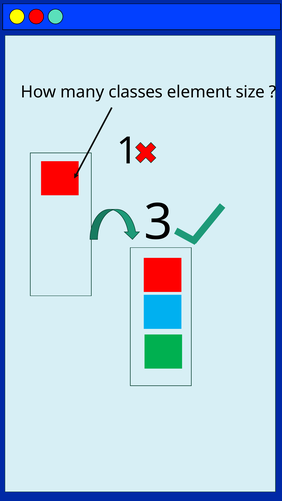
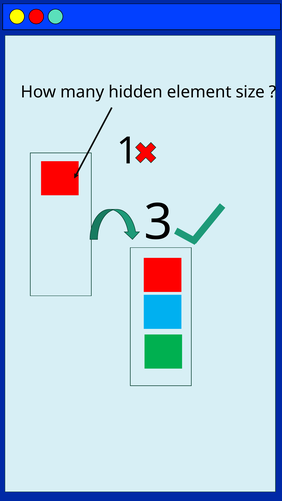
classes: classes -> hidden
